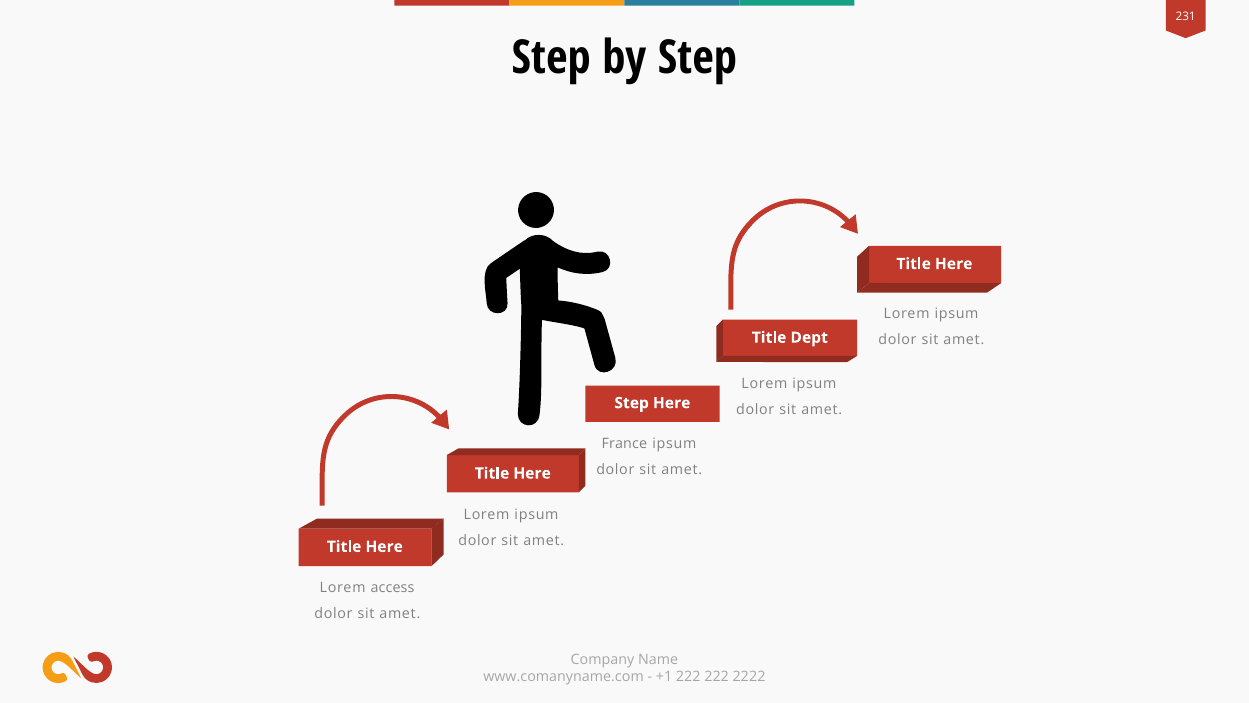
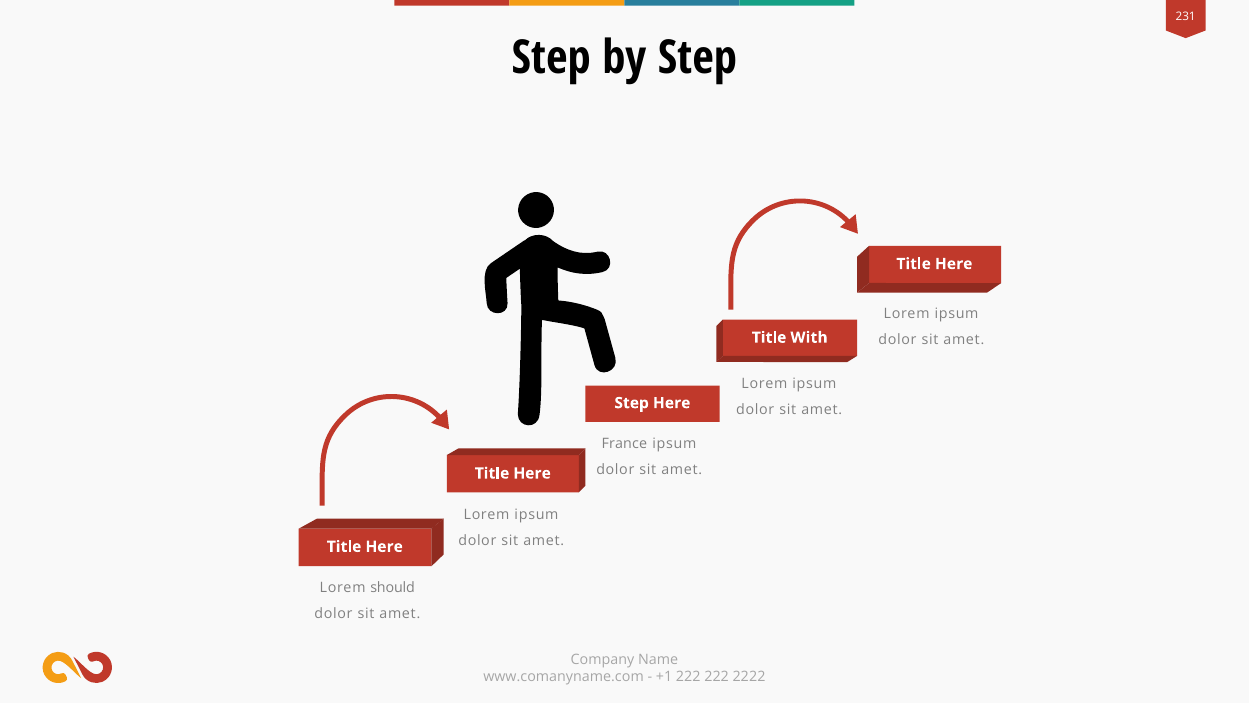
Dept: Dept -> With
access: access -> should
